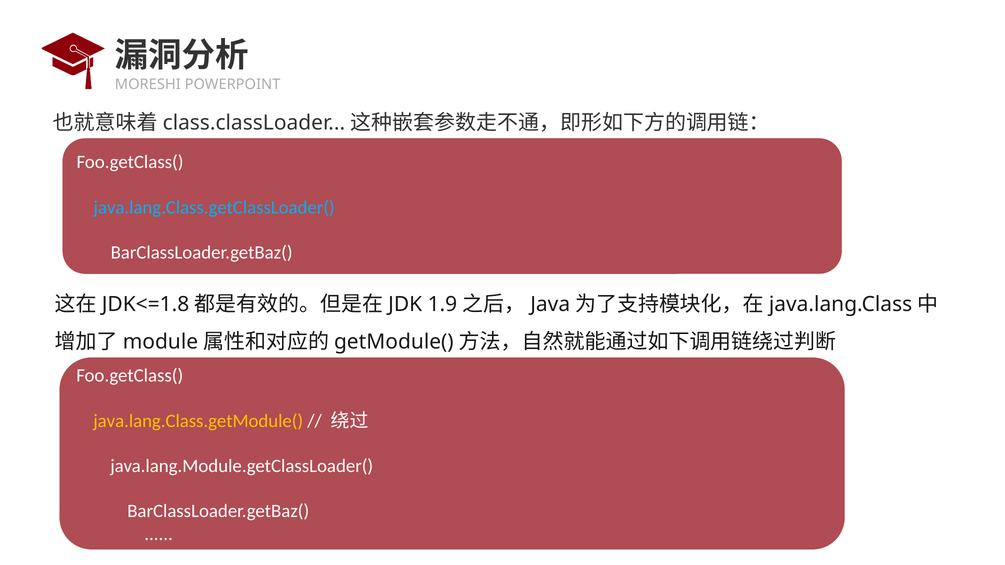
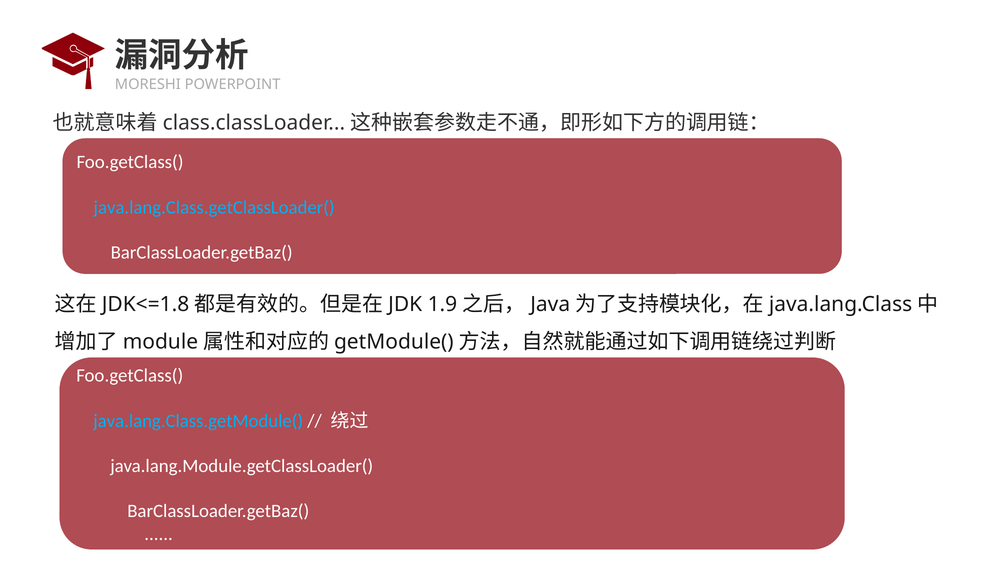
java.lang.Class.getModule( colour: yellow -> light blue
